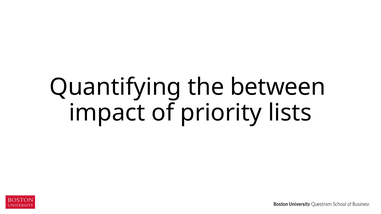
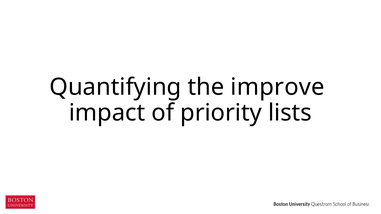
between: between -> improve
